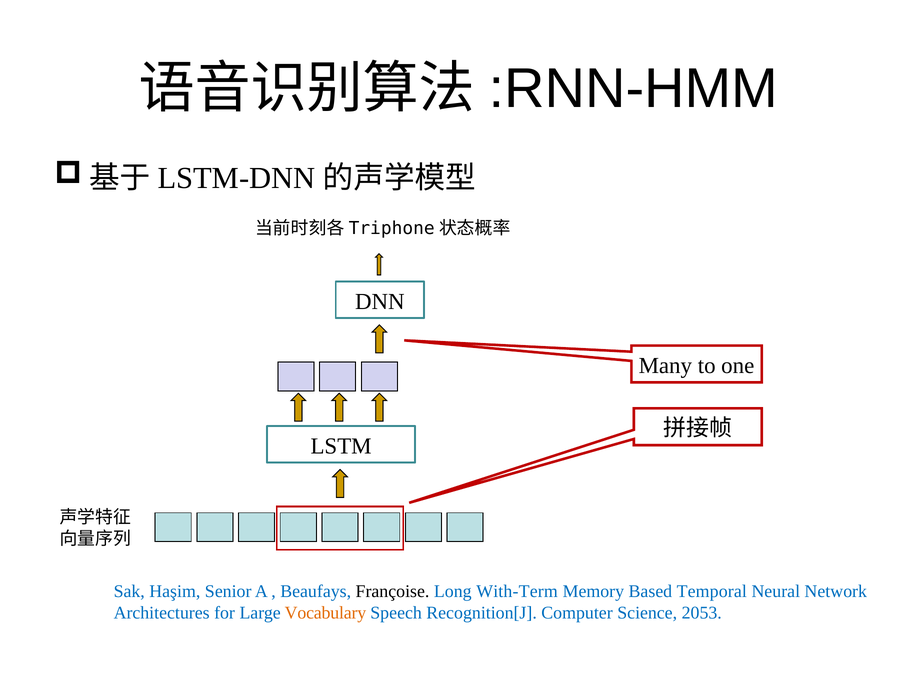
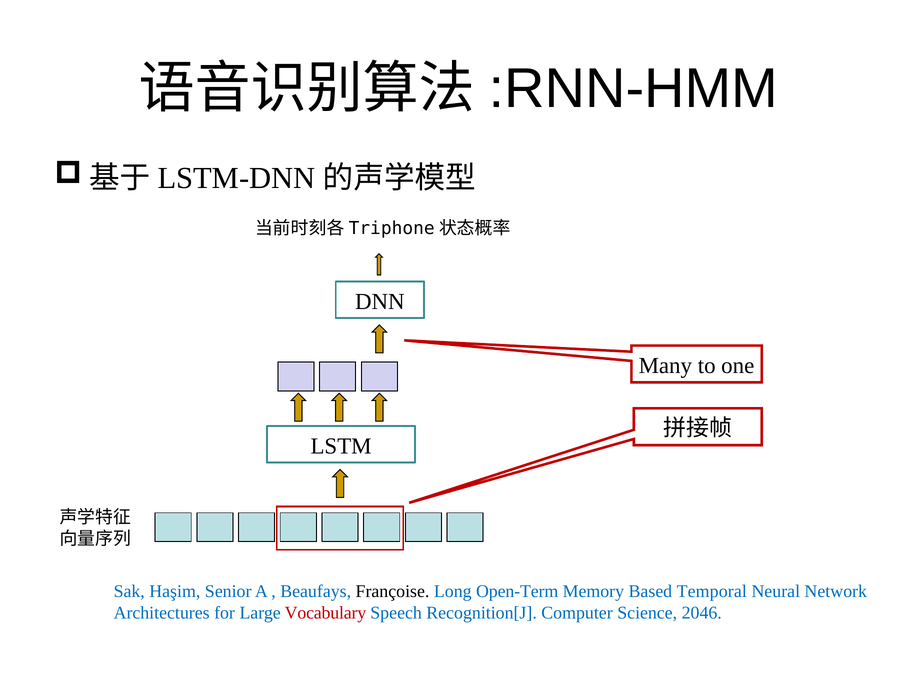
With-Term: With-Term -> Open-Term
Vocabulary colour: orange -> red
2053: 2053 -> 2046
